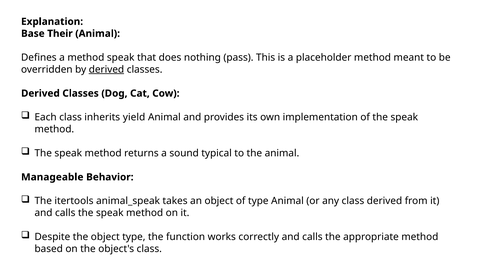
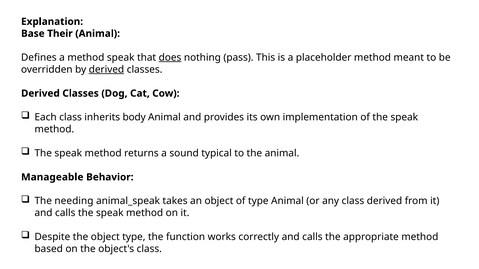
does underline: none -> present
yield: yield -> body
itertools: itertools -> needing
